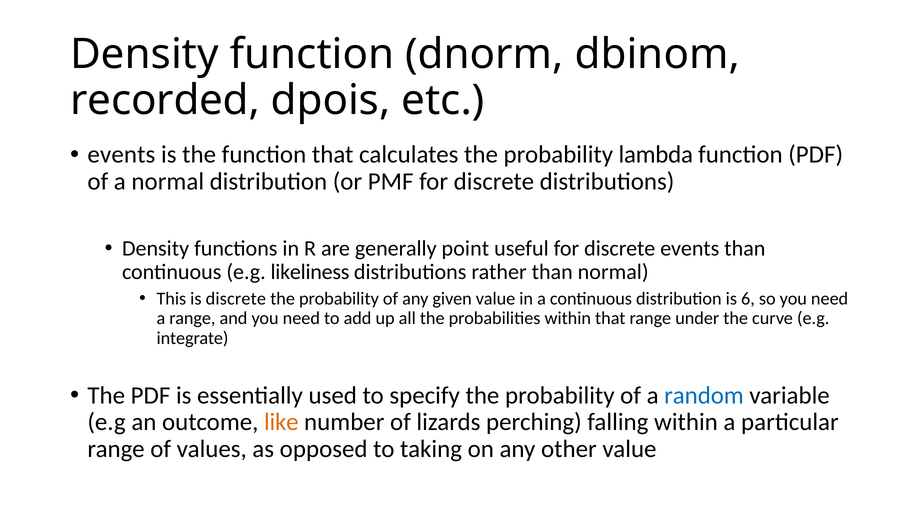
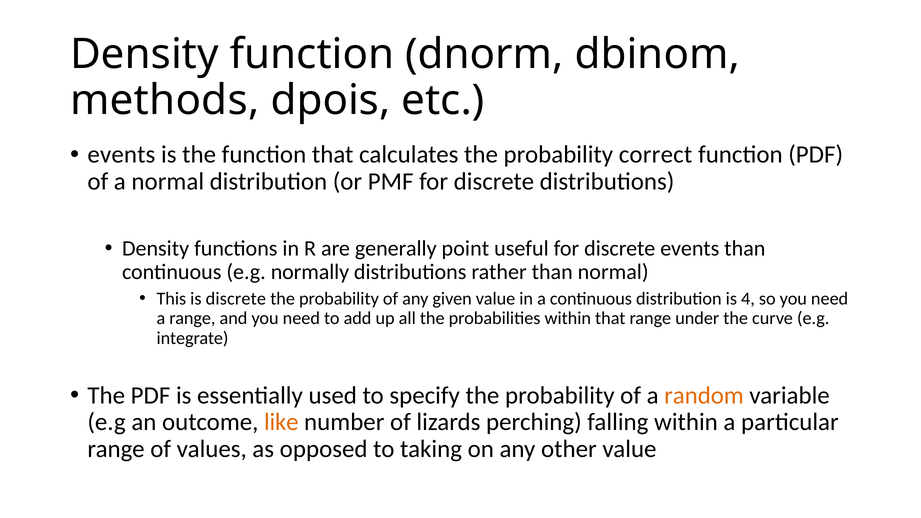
recorded: recorded -> methods
lambda: lambda -> correct
likeliness: likeliness -> normally
6: 6 -> 4
random colour: blue -> orange
